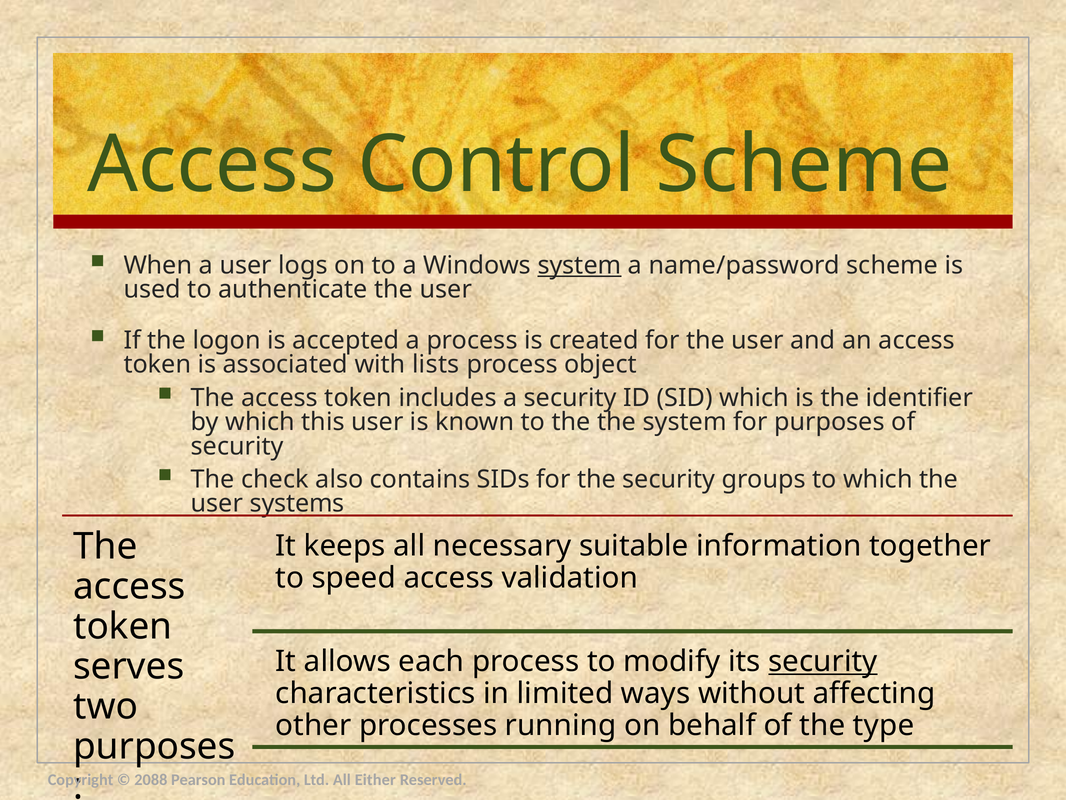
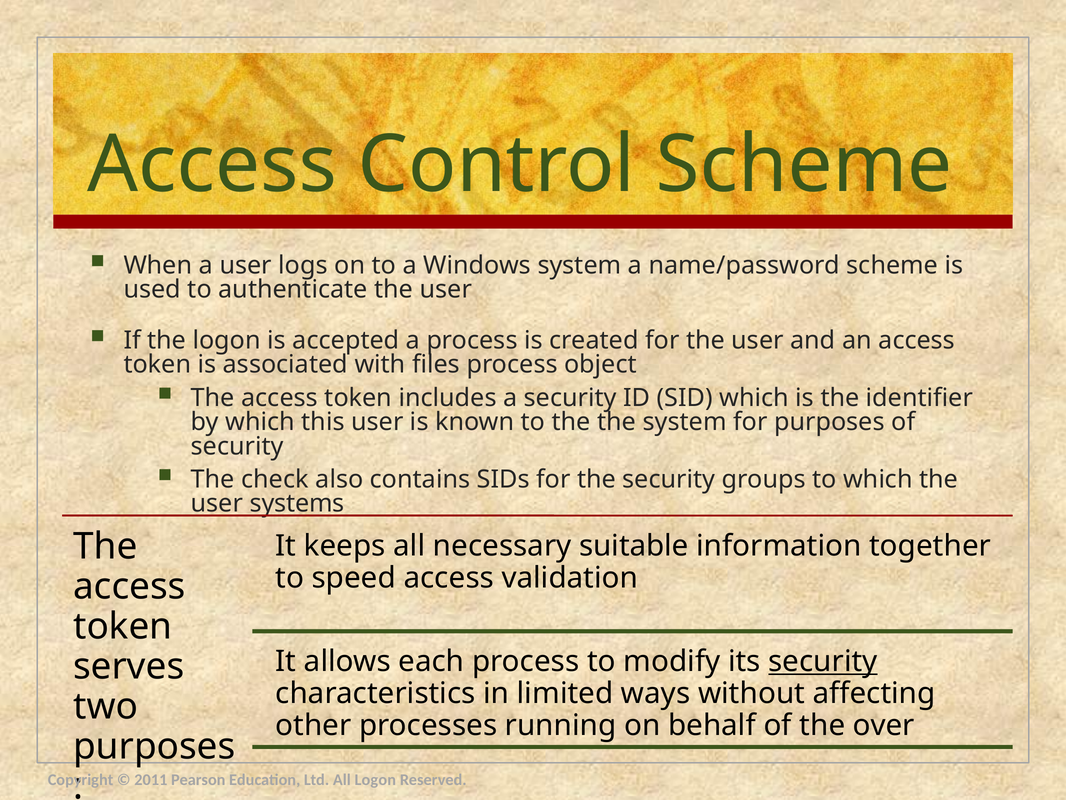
system at (579, 265) underline: present -> none
lists: lists -> files
type: type -> over
2088: 2088 -> 2011
All Either: Either -> Logon
